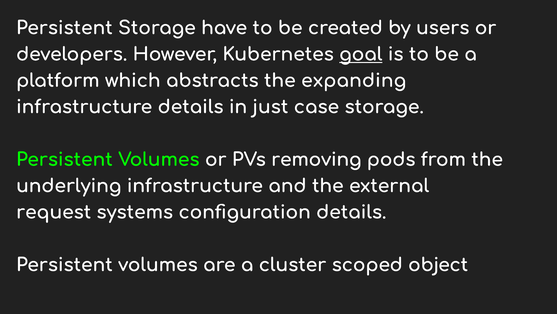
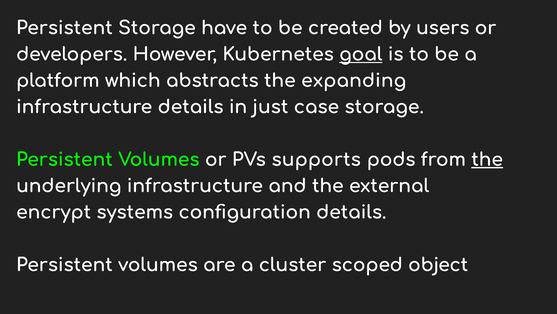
removing: removing -> supports
the at (487, 159) underline: none -> present
request: request -> encrypt
